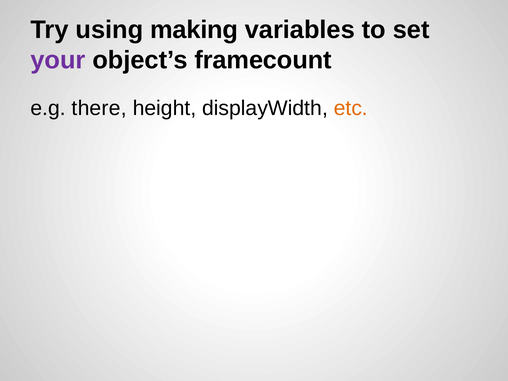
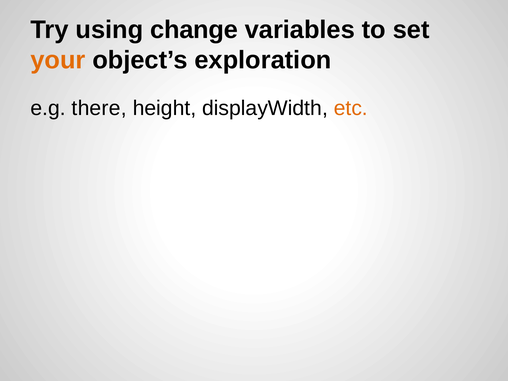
making: making -> change
your colour: purple -> orange
framecount: framecount -> exploration
